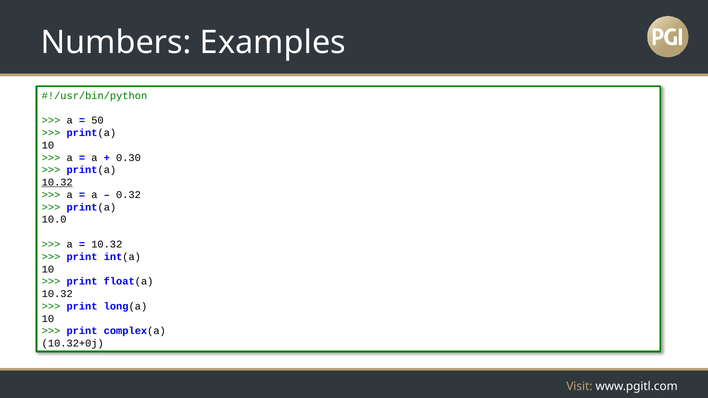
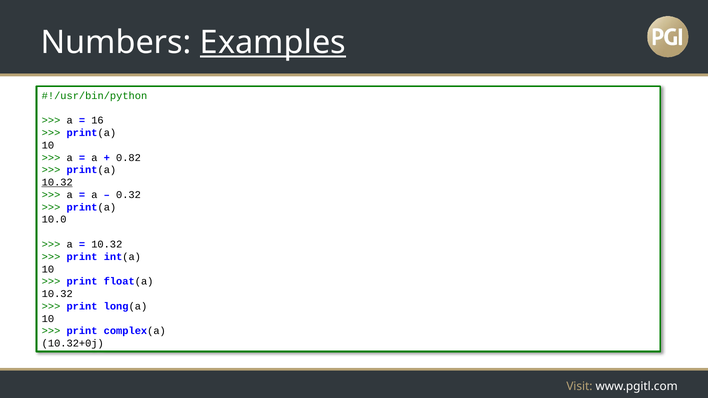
Examples underline: none -> present
50: 50 -> 16
0.30: 0.30 -> 0.82
